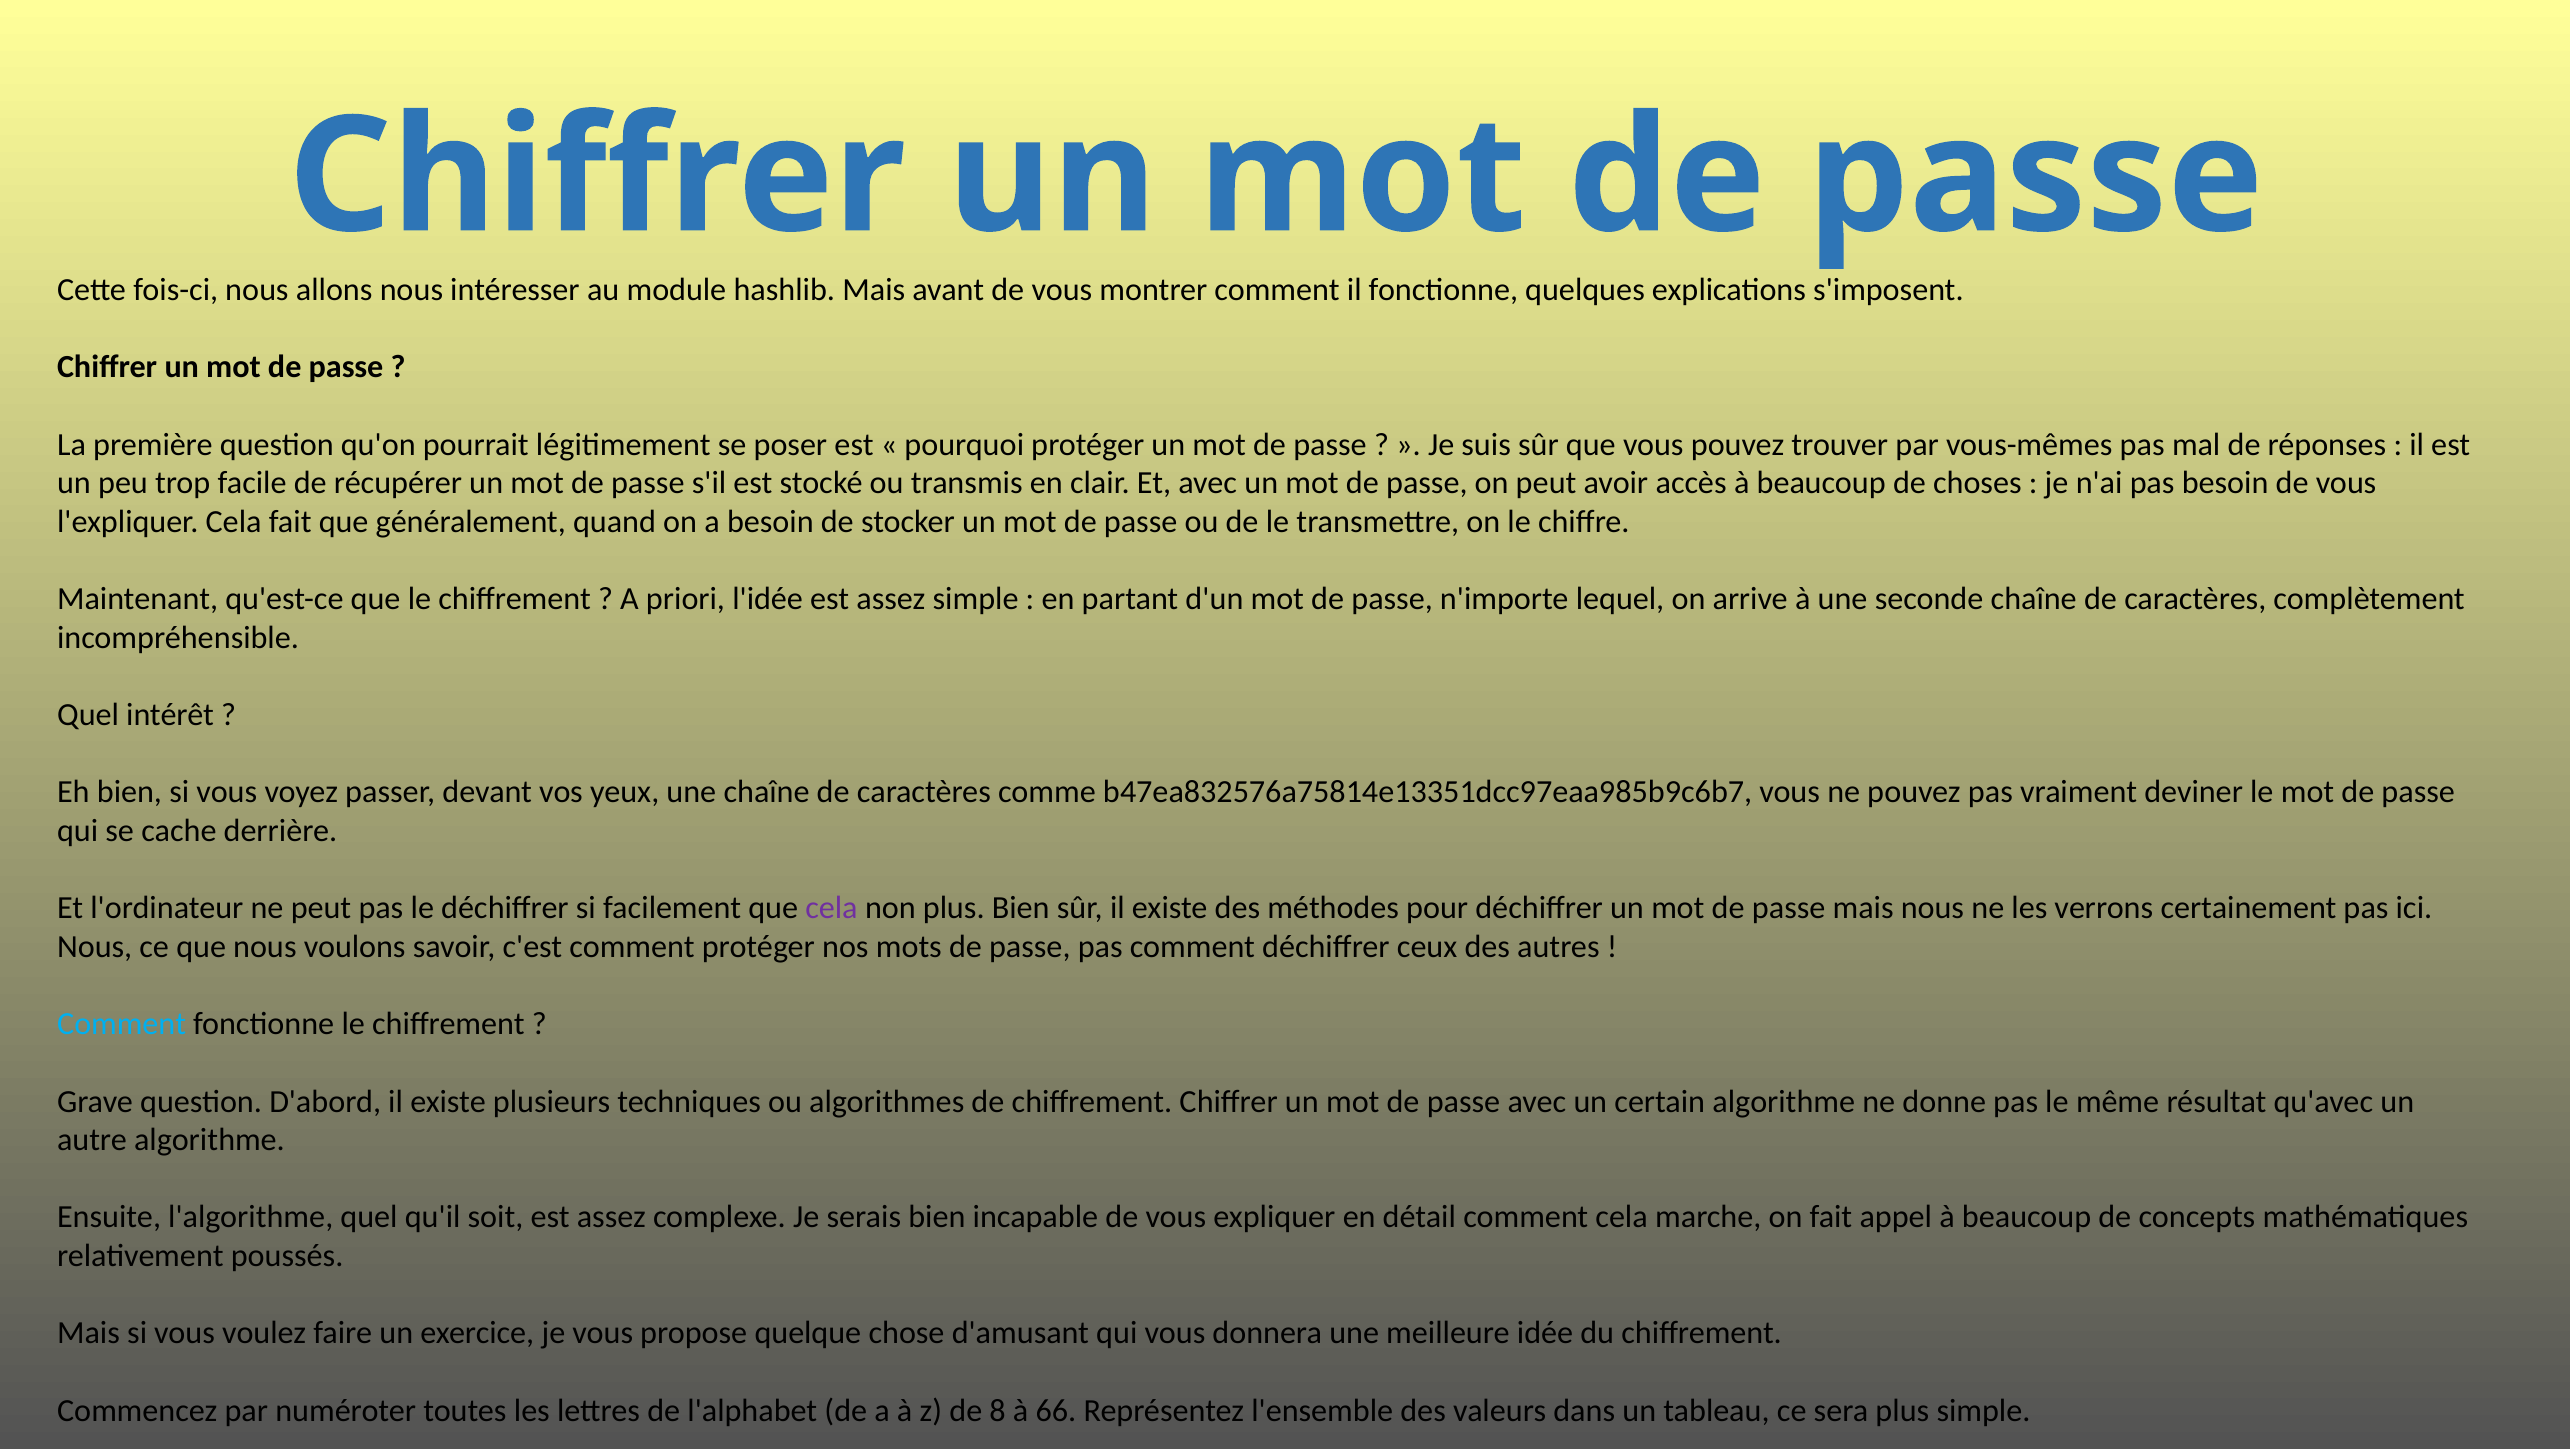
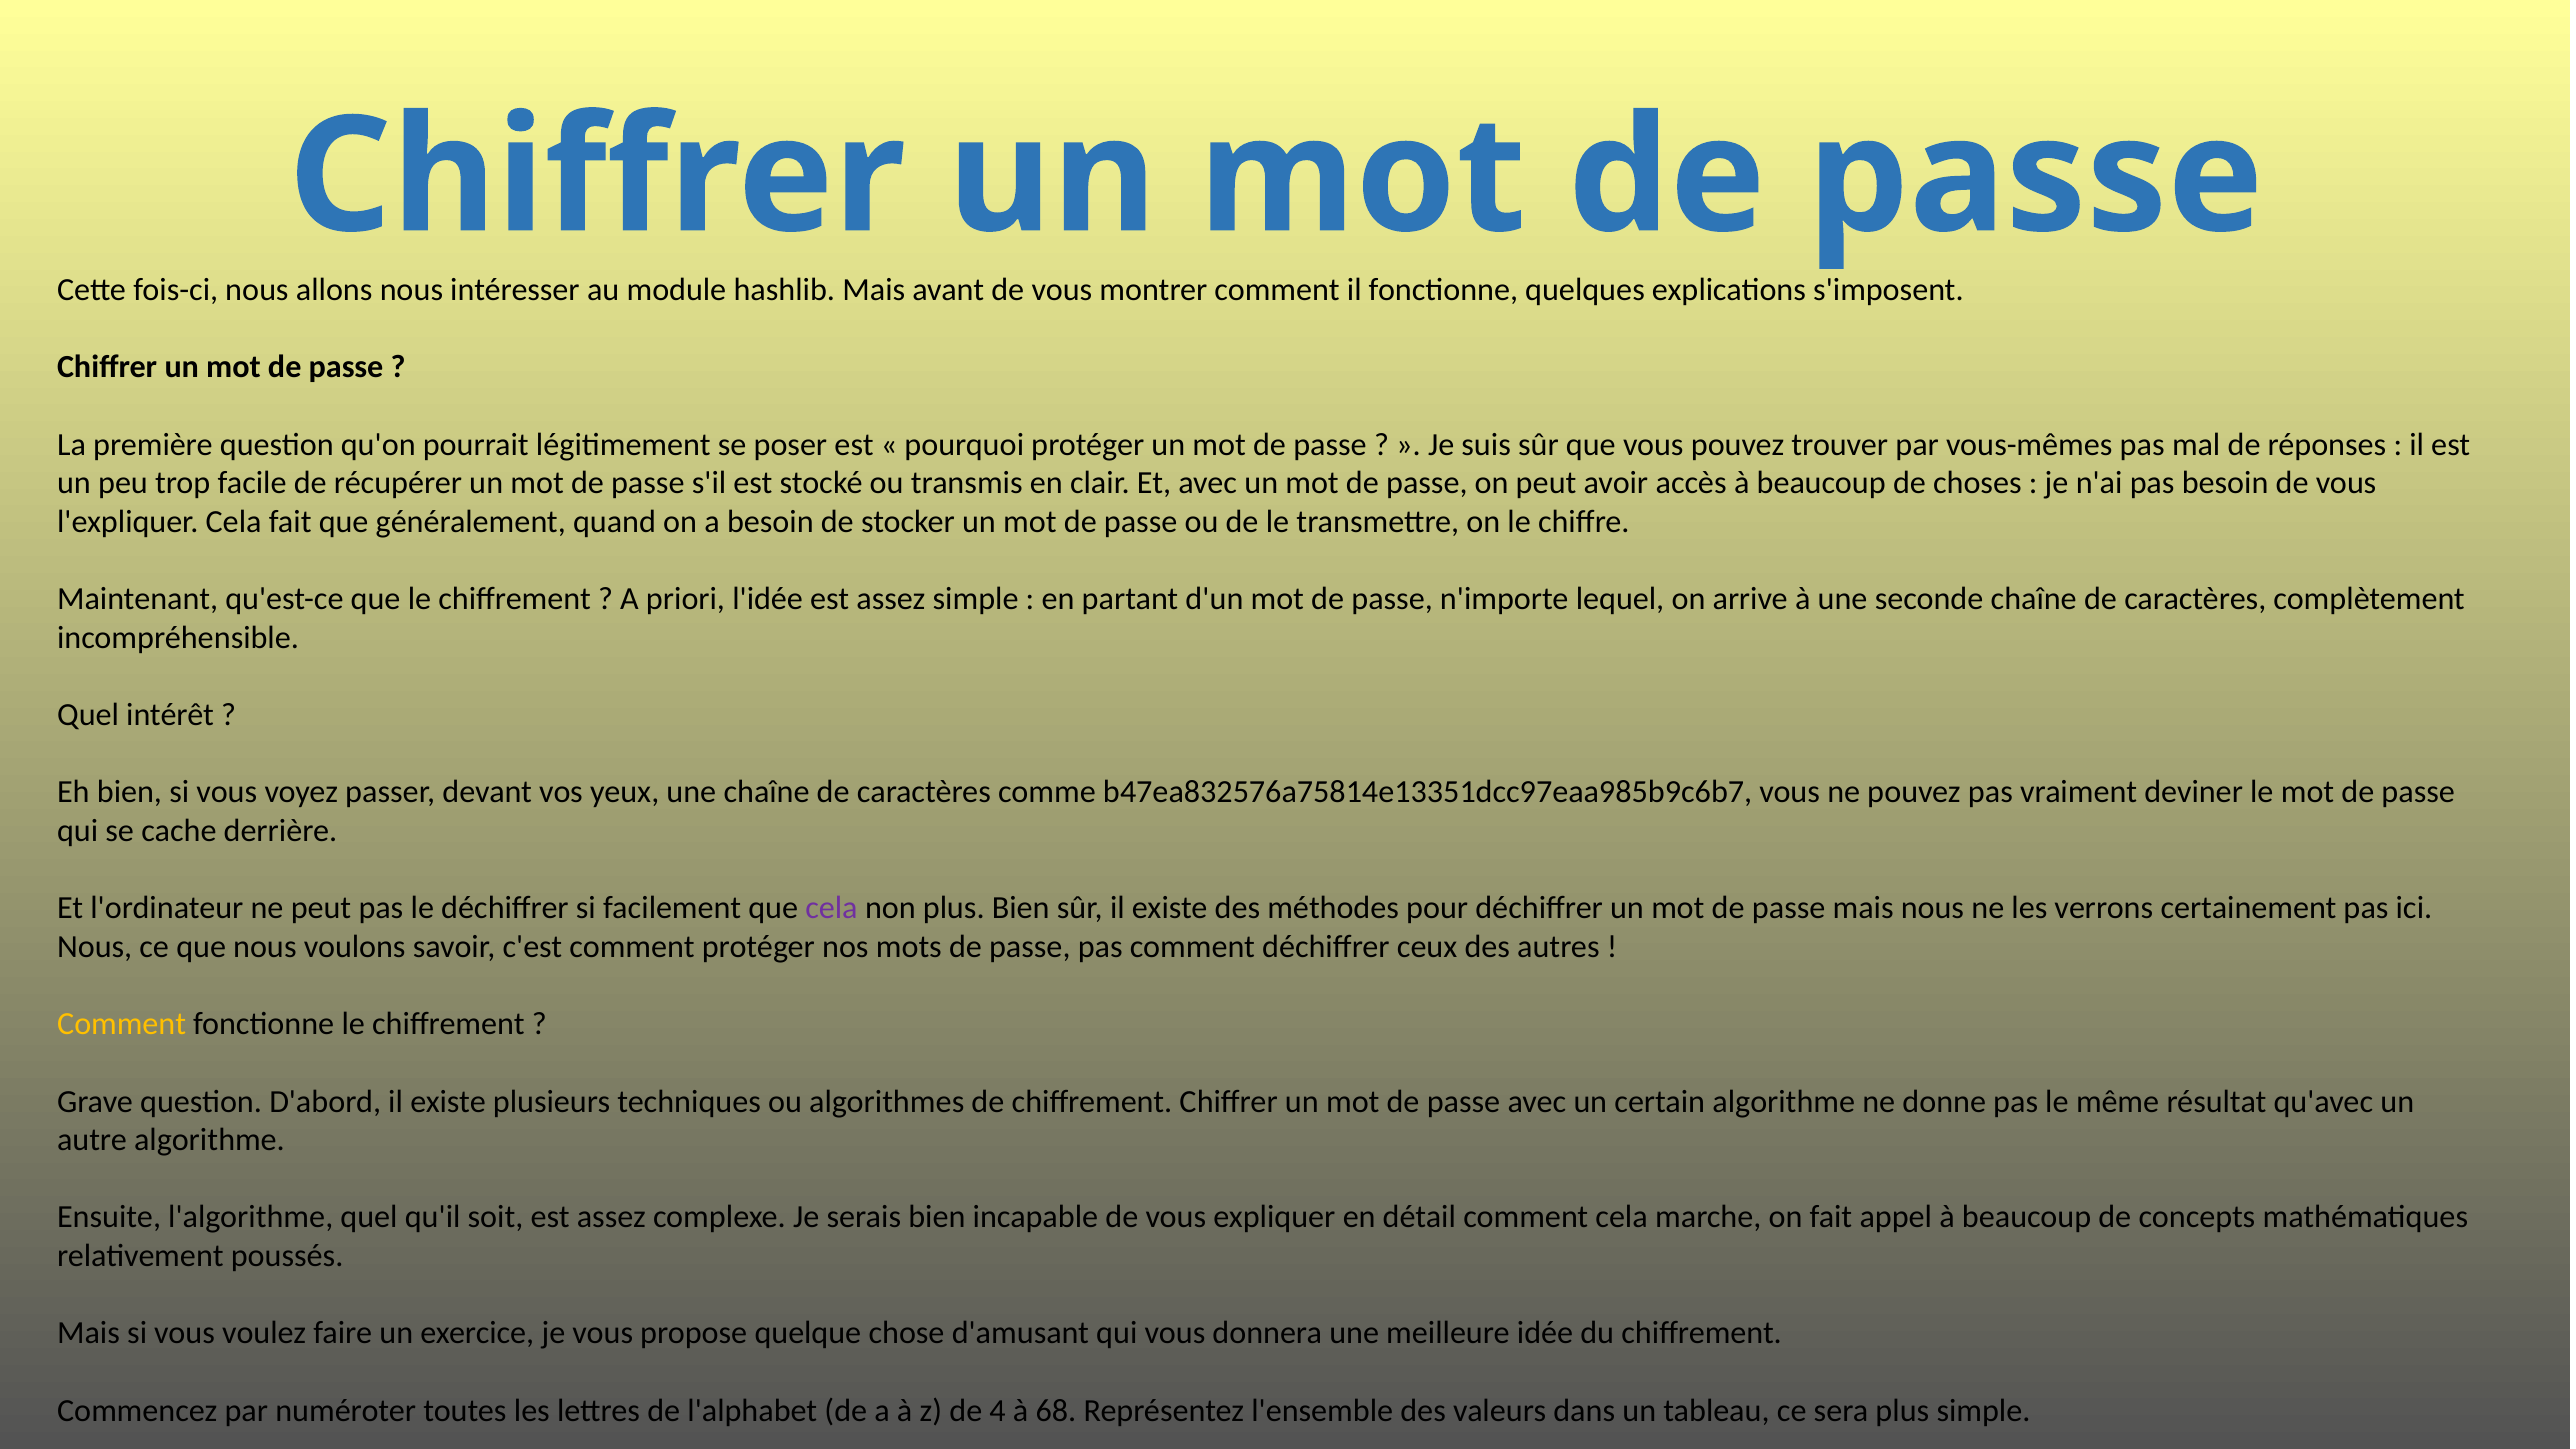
Comment at (122, 1024) colour: light blue -> yellow
8: 8 -> 4
66: 66 -> 68
